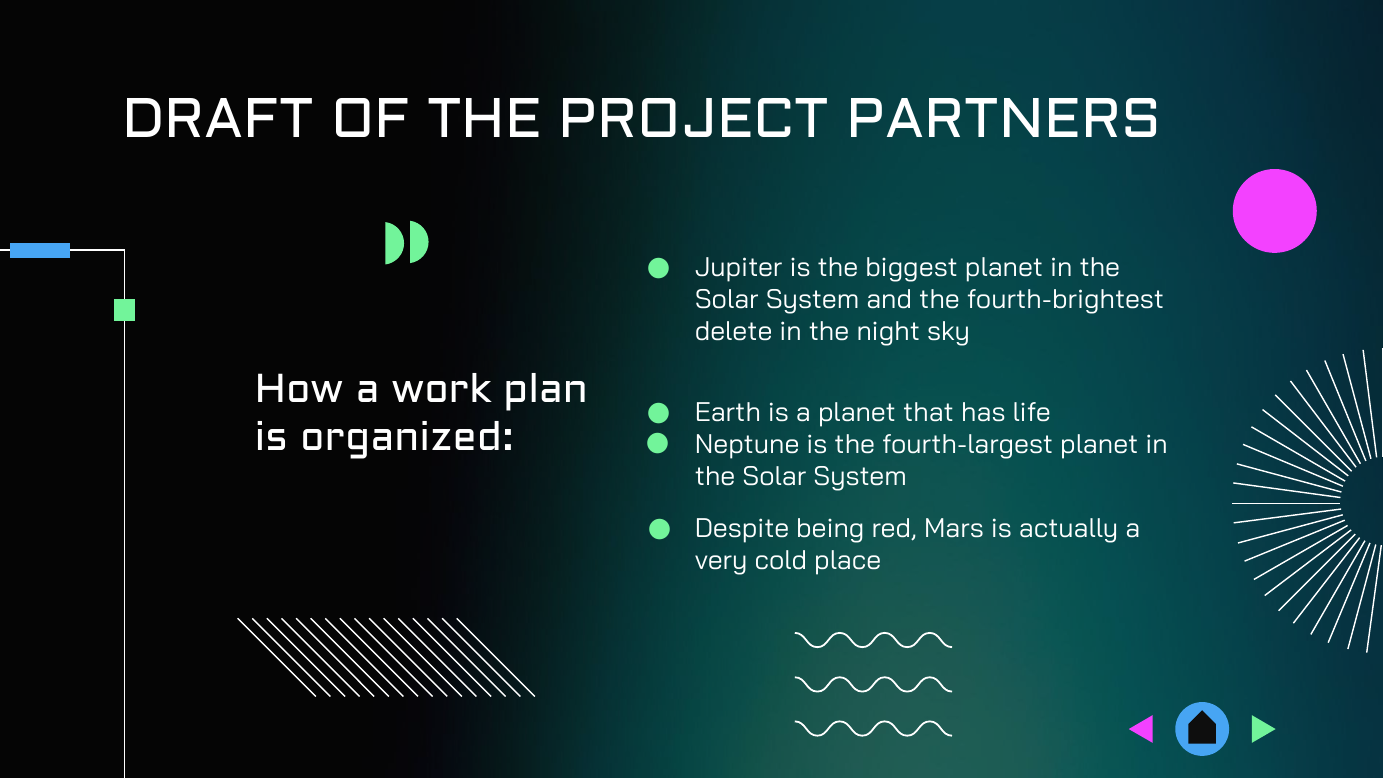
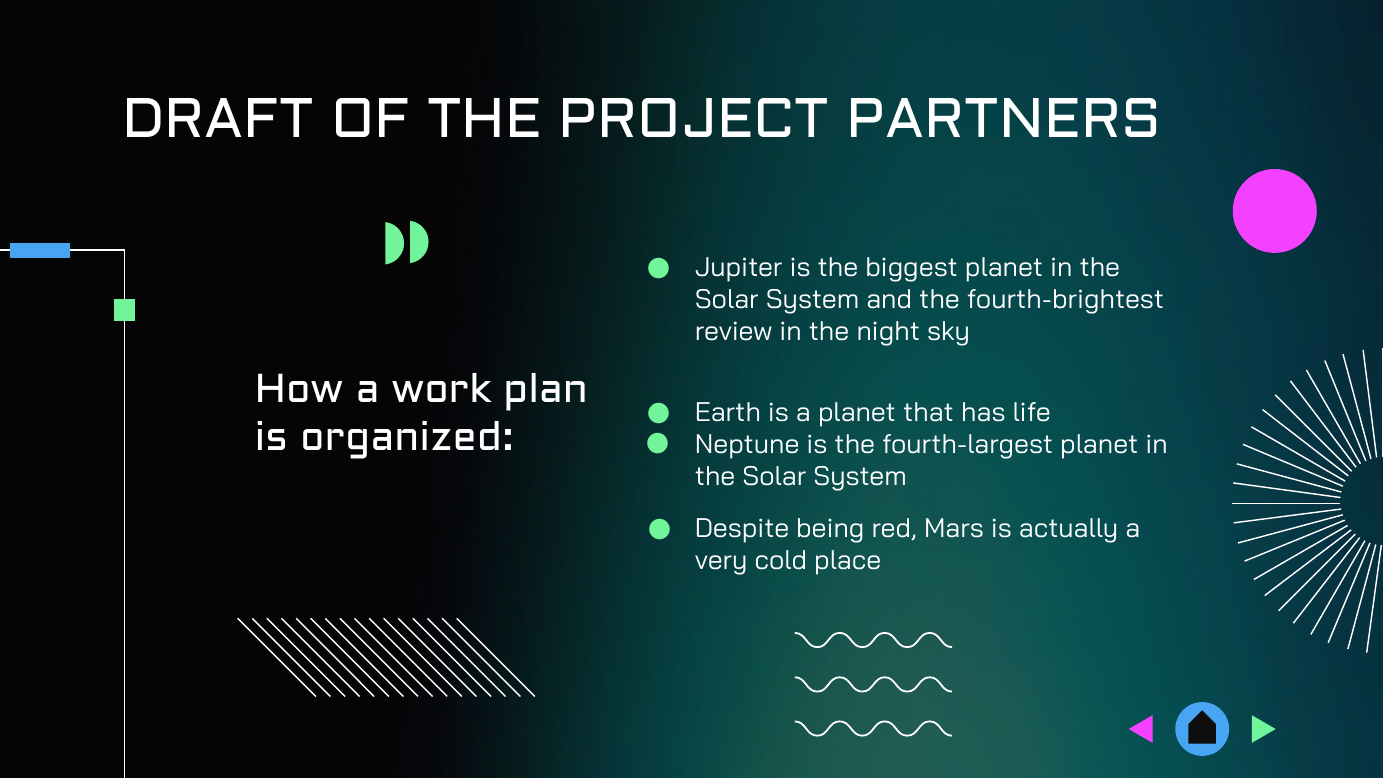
delete: delete -> review
